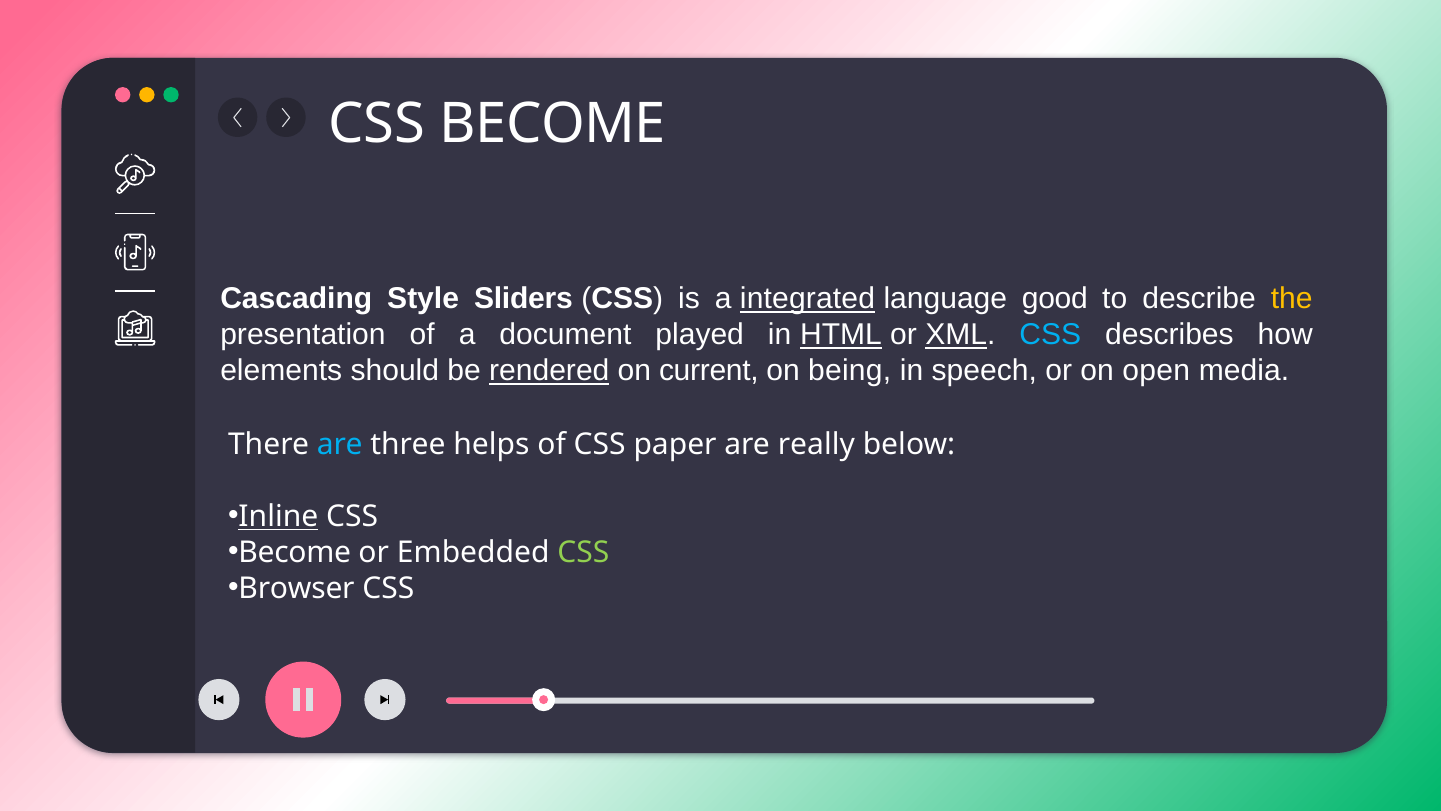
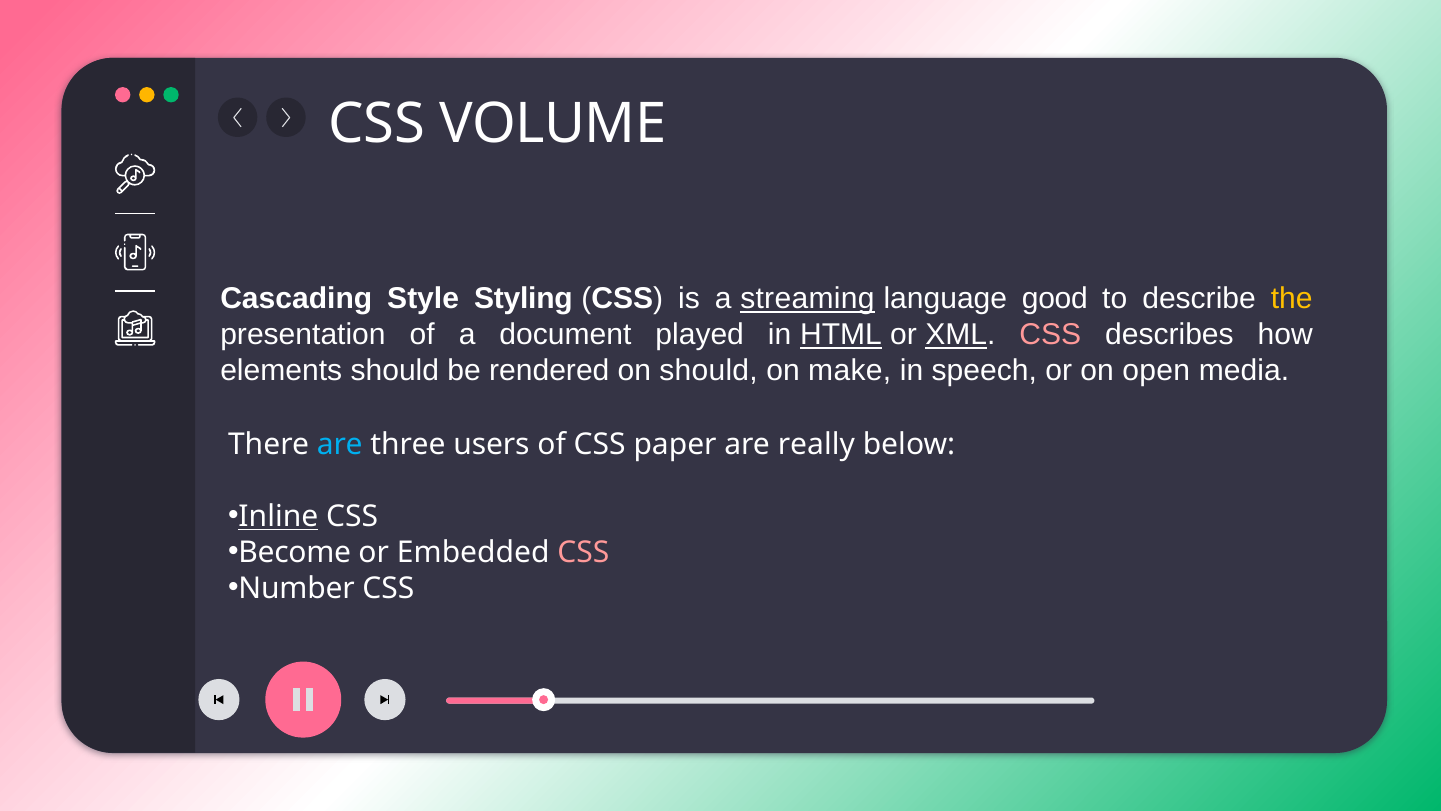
CSS BECOME: BECOME -> VOLUME
Sliders: Sliders -> Styling
integrated: integrated -> streaming
CSS at (1050, 335) colour: light blue -> pink
rendered underline: present -> none
on current: current -> should
being: being -> make
helps: helps -> users
CSS at (583, 552) colour: light green -> pink
Browser: Browser -> Number
